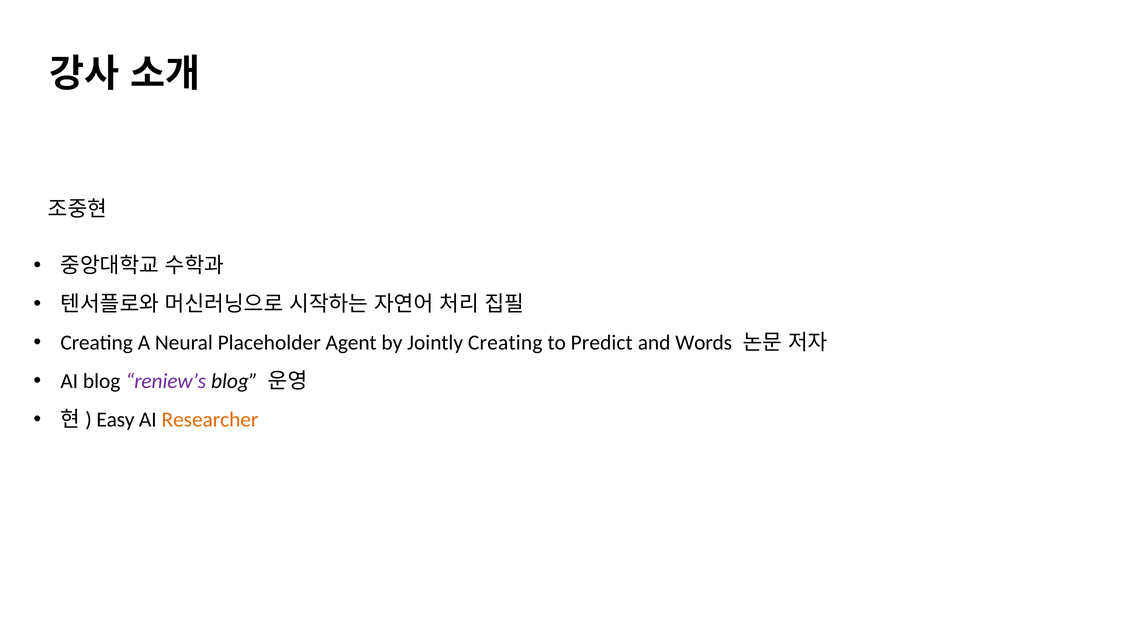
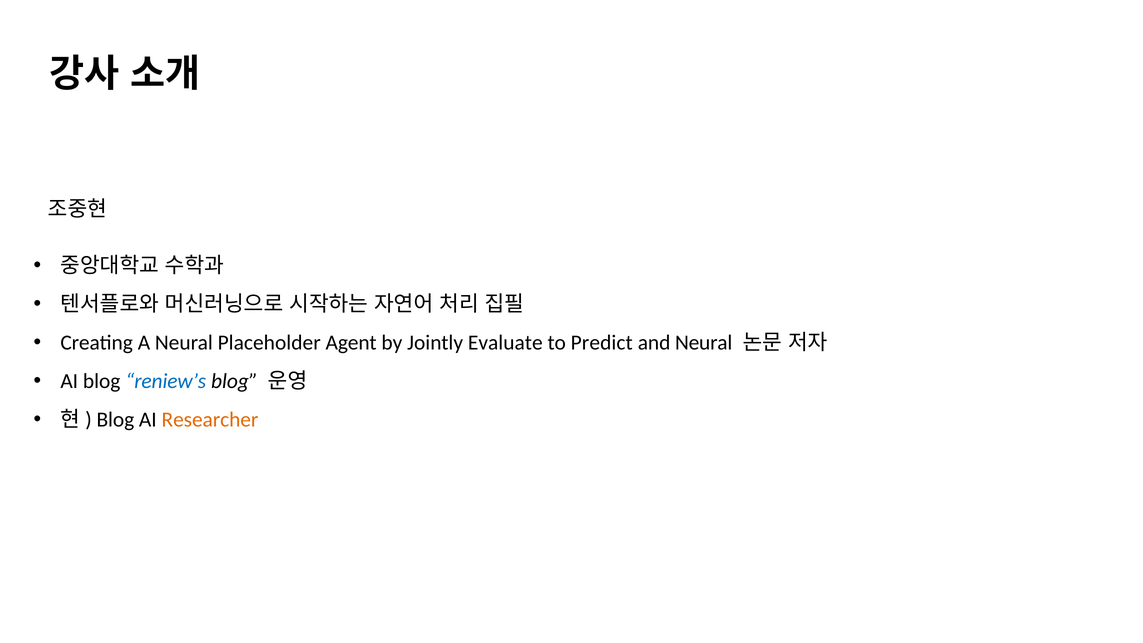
Jointly Creating: Creating -> Evaluate
and Words: Words -> Neural
reniew’s colour: purple -> blue
Easy at (115, 420): Easy -> Blog
